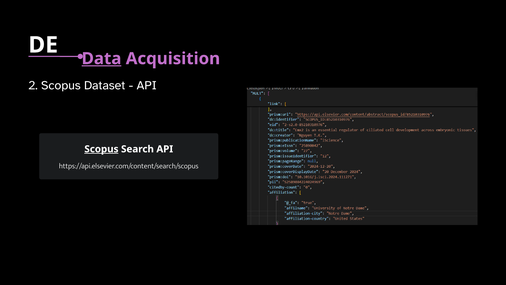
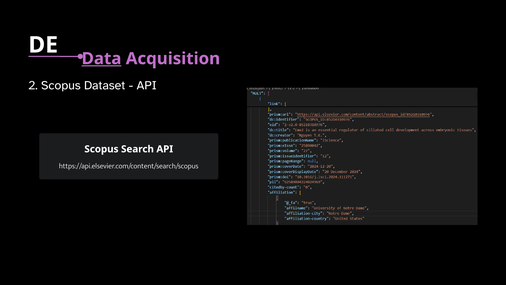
Scopus at (101, 149) underline: present -> none
